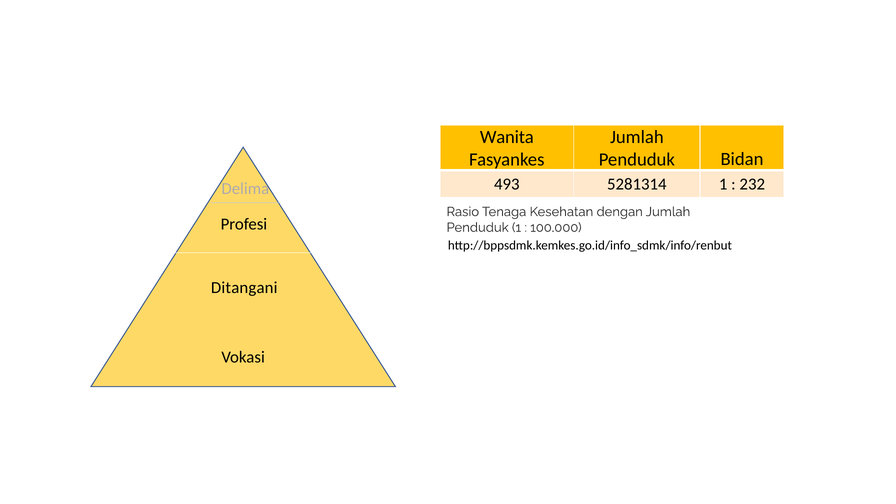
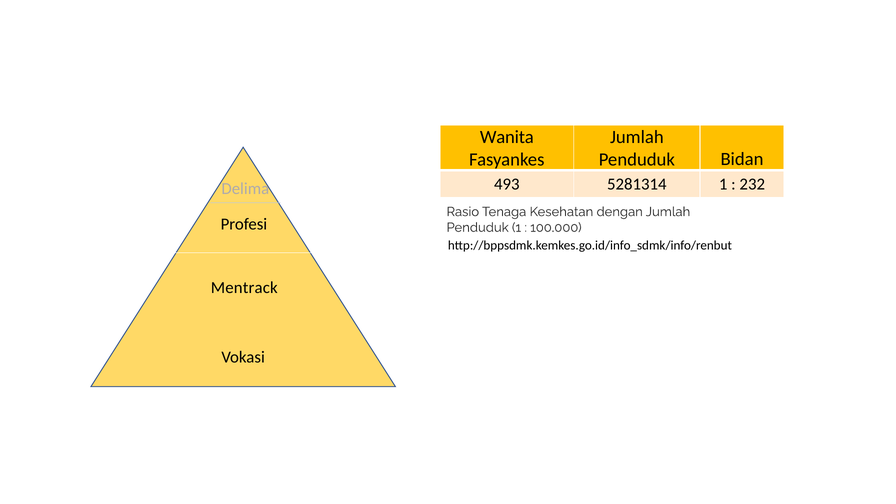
Ditangani: Ditangani -> Mentrack
